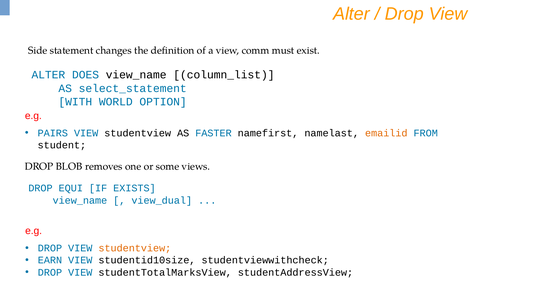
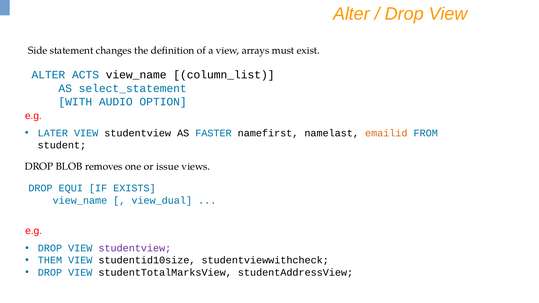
comm: comm -> arrays
DOES: DOES -> ACTS
WORLD: WORLD -> AUDIO
PAIRS: PAIRS -> LATER
some: some -> issue
studentview at (135, 248) colour: orange -> purple
EARN: EARN -> THEM
